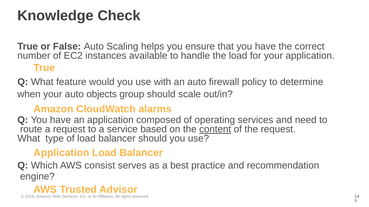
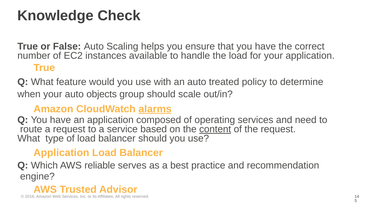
firewall: firewall -> treated
alarms underline: none -> present
consist: consist -> reliable
